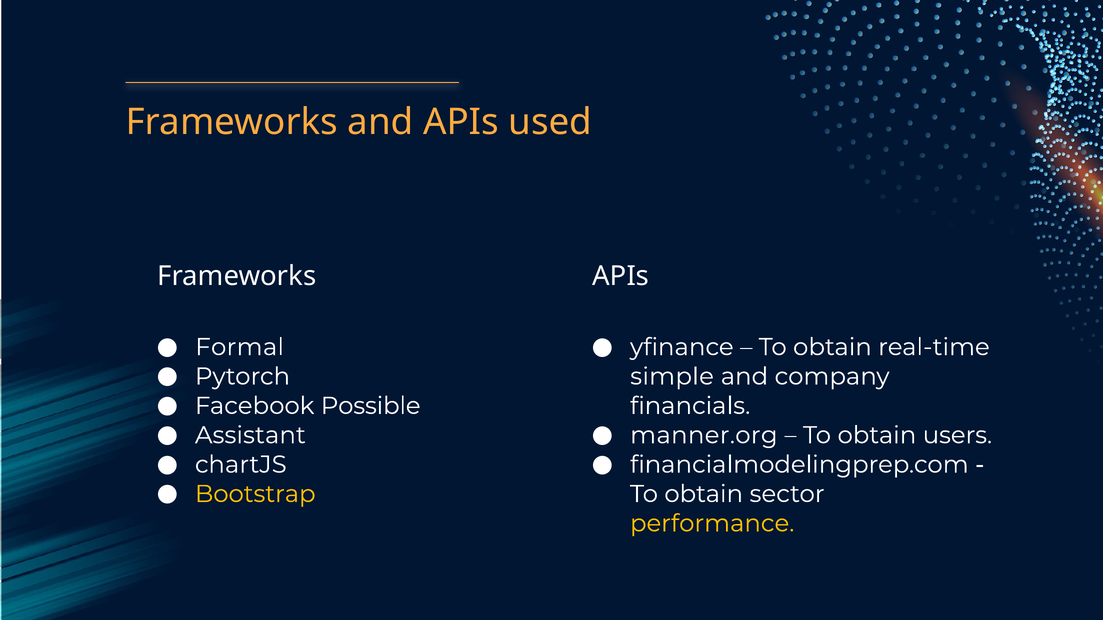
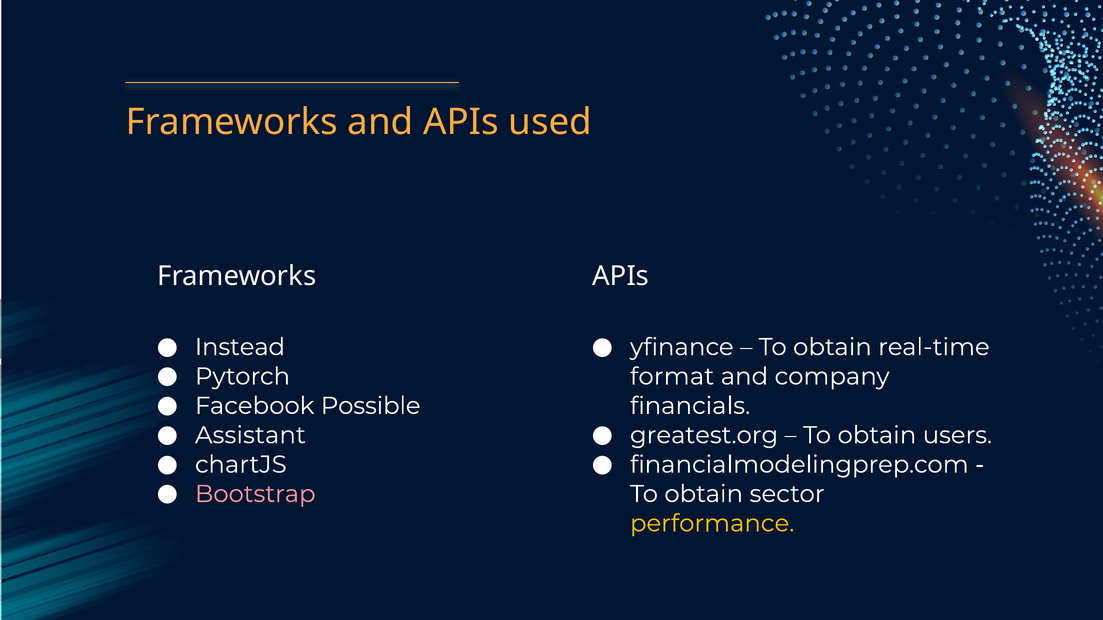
Formal: Formal -> Instead
simple: simple -> format
manner.org: manner.org -> greatest.org
Bootstrap colour: yellow -> pink
